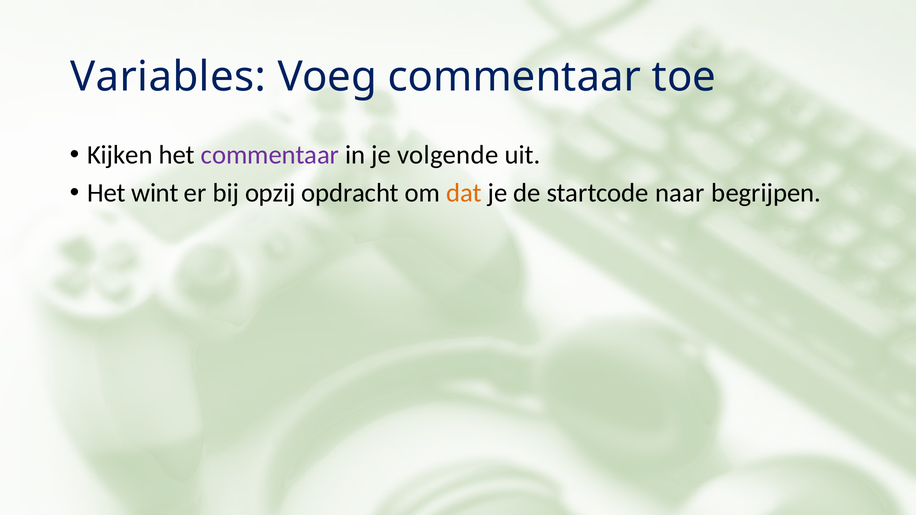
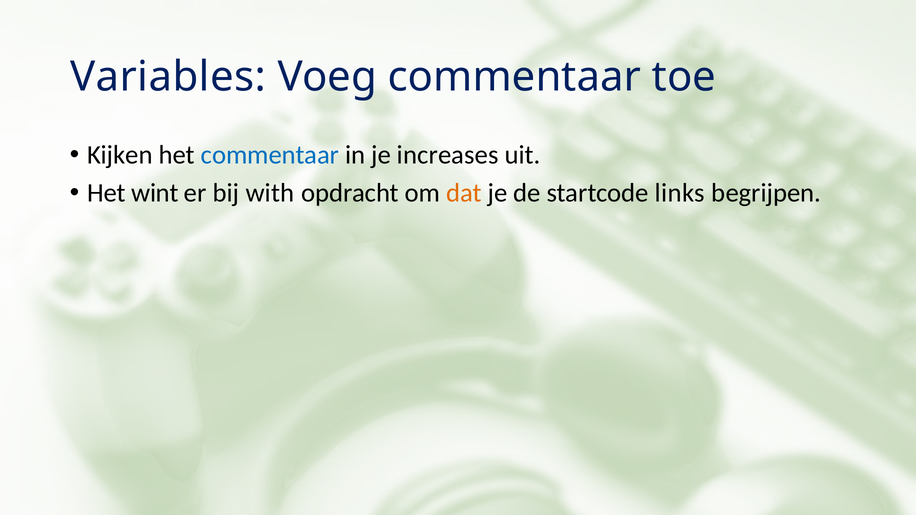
commentaar at (270, 155) colour: purple -> blue
volgende: volgende -> increases
opzij: opzij -> with
naar: naar -> links
